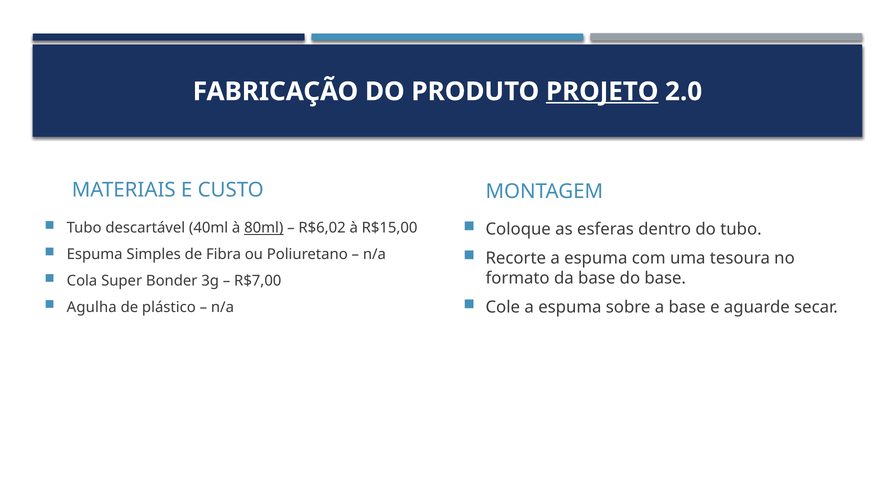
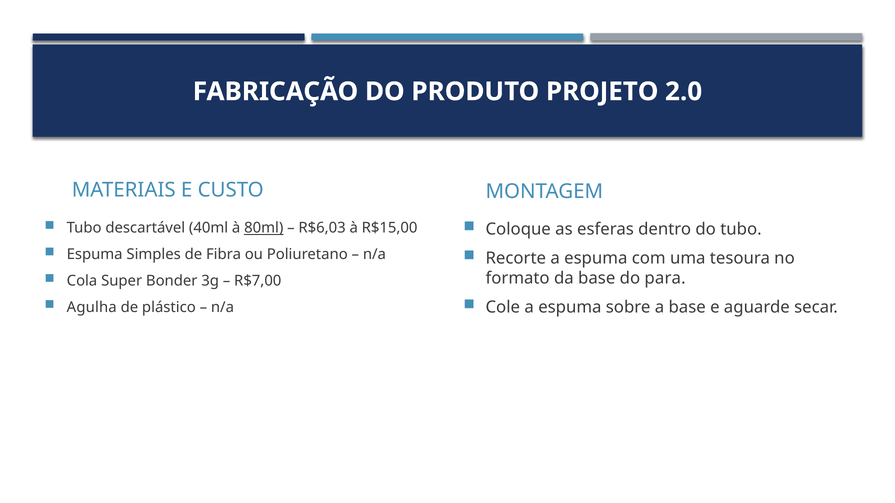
PROJETO underline: present -> none
R$6,02: R$6,02 -> R$6,03
do base: base -> para
